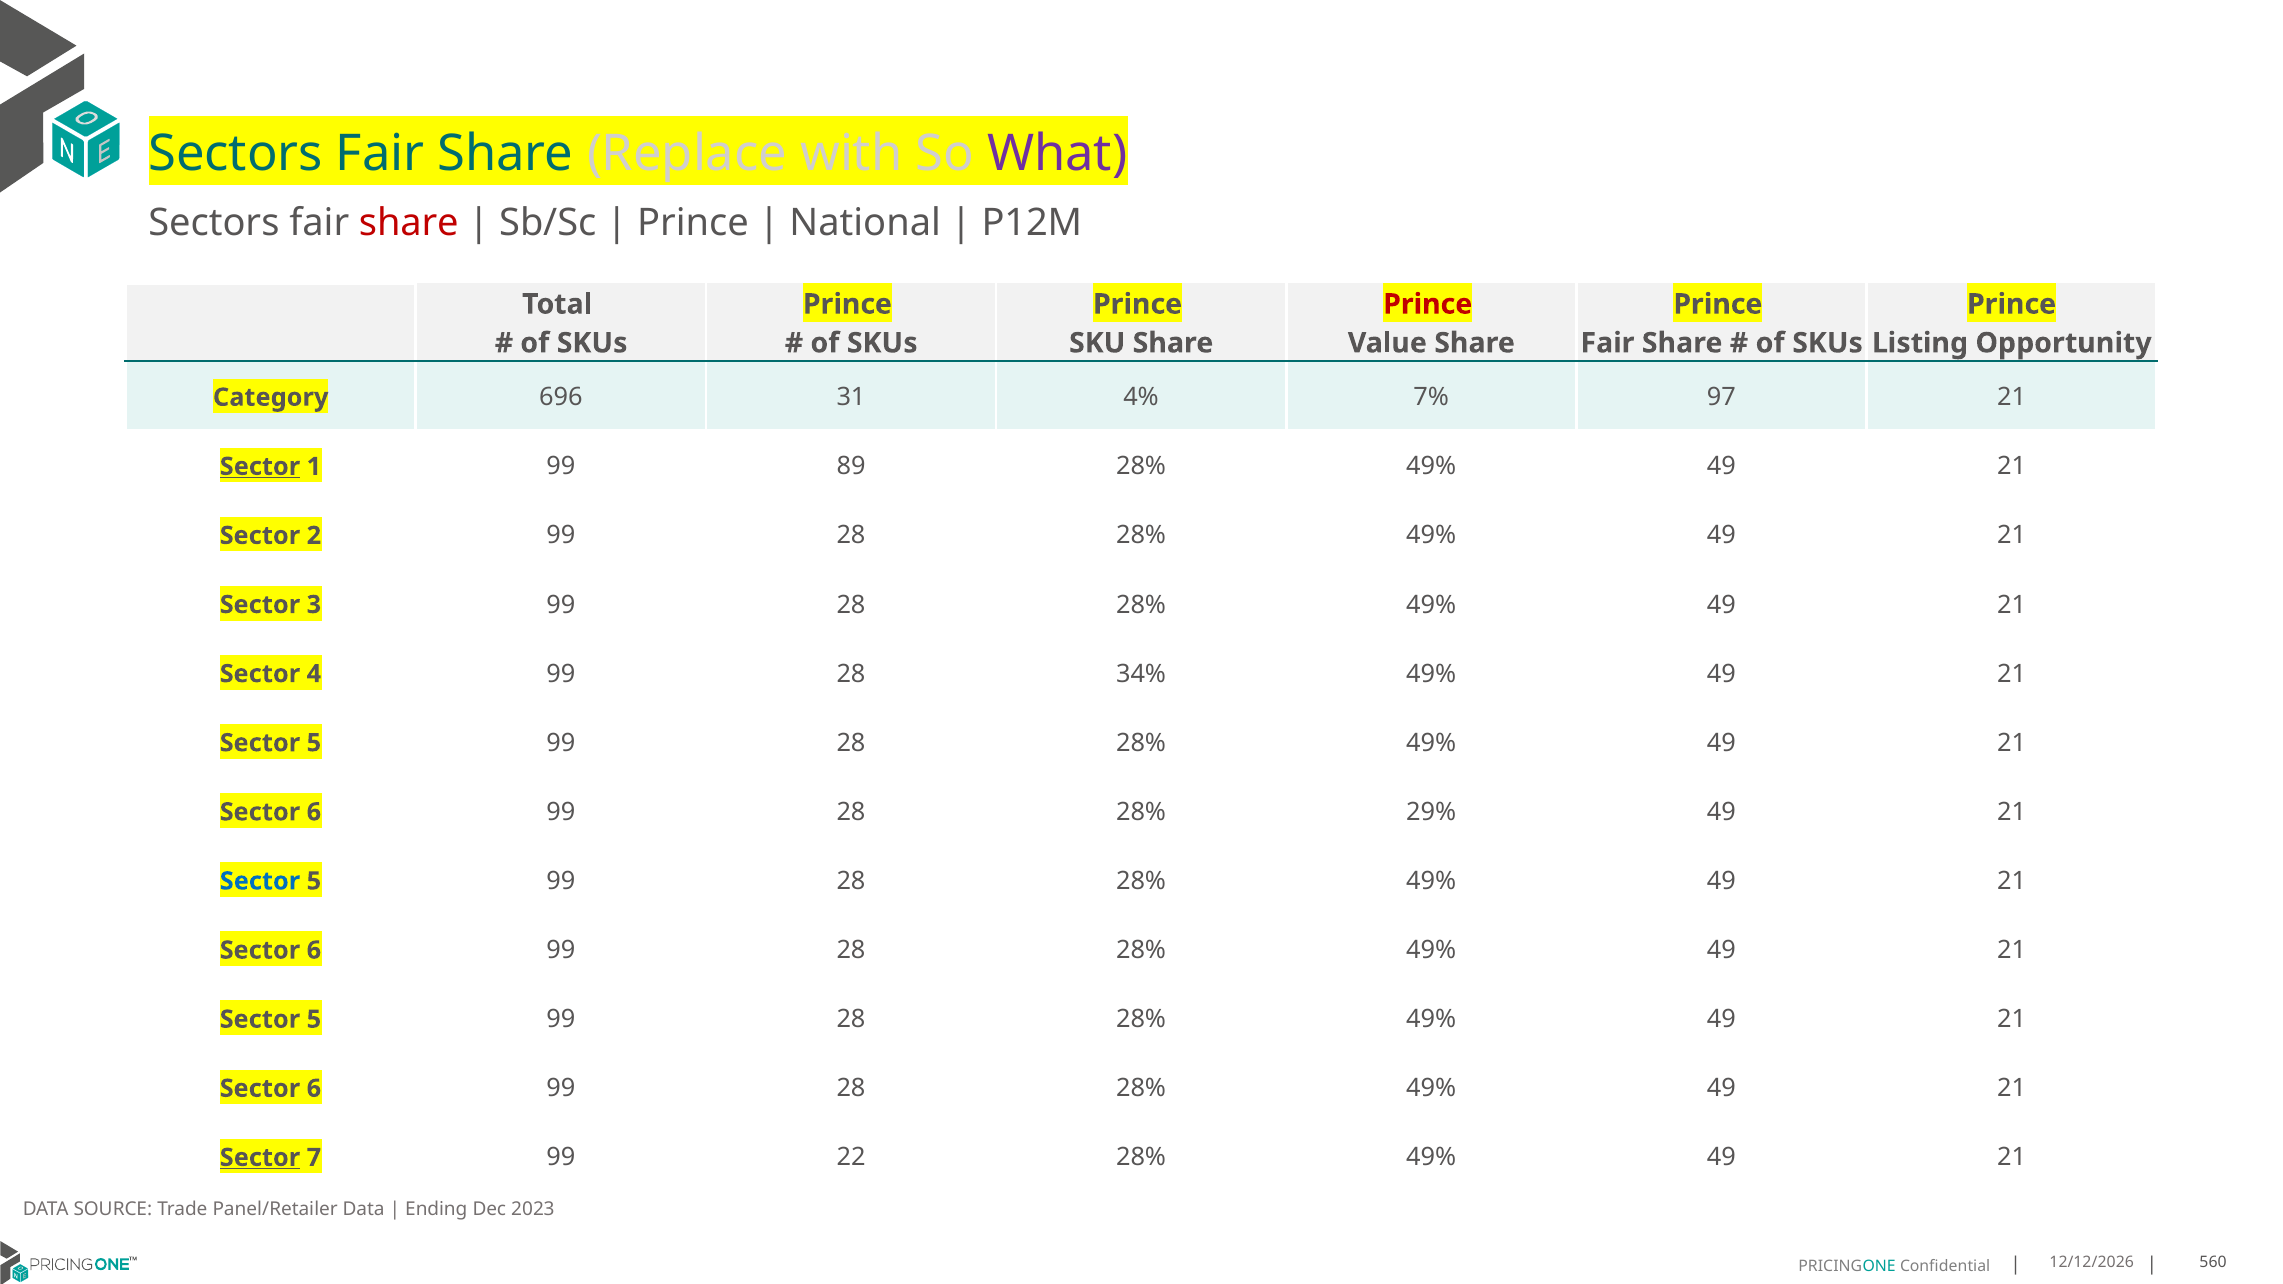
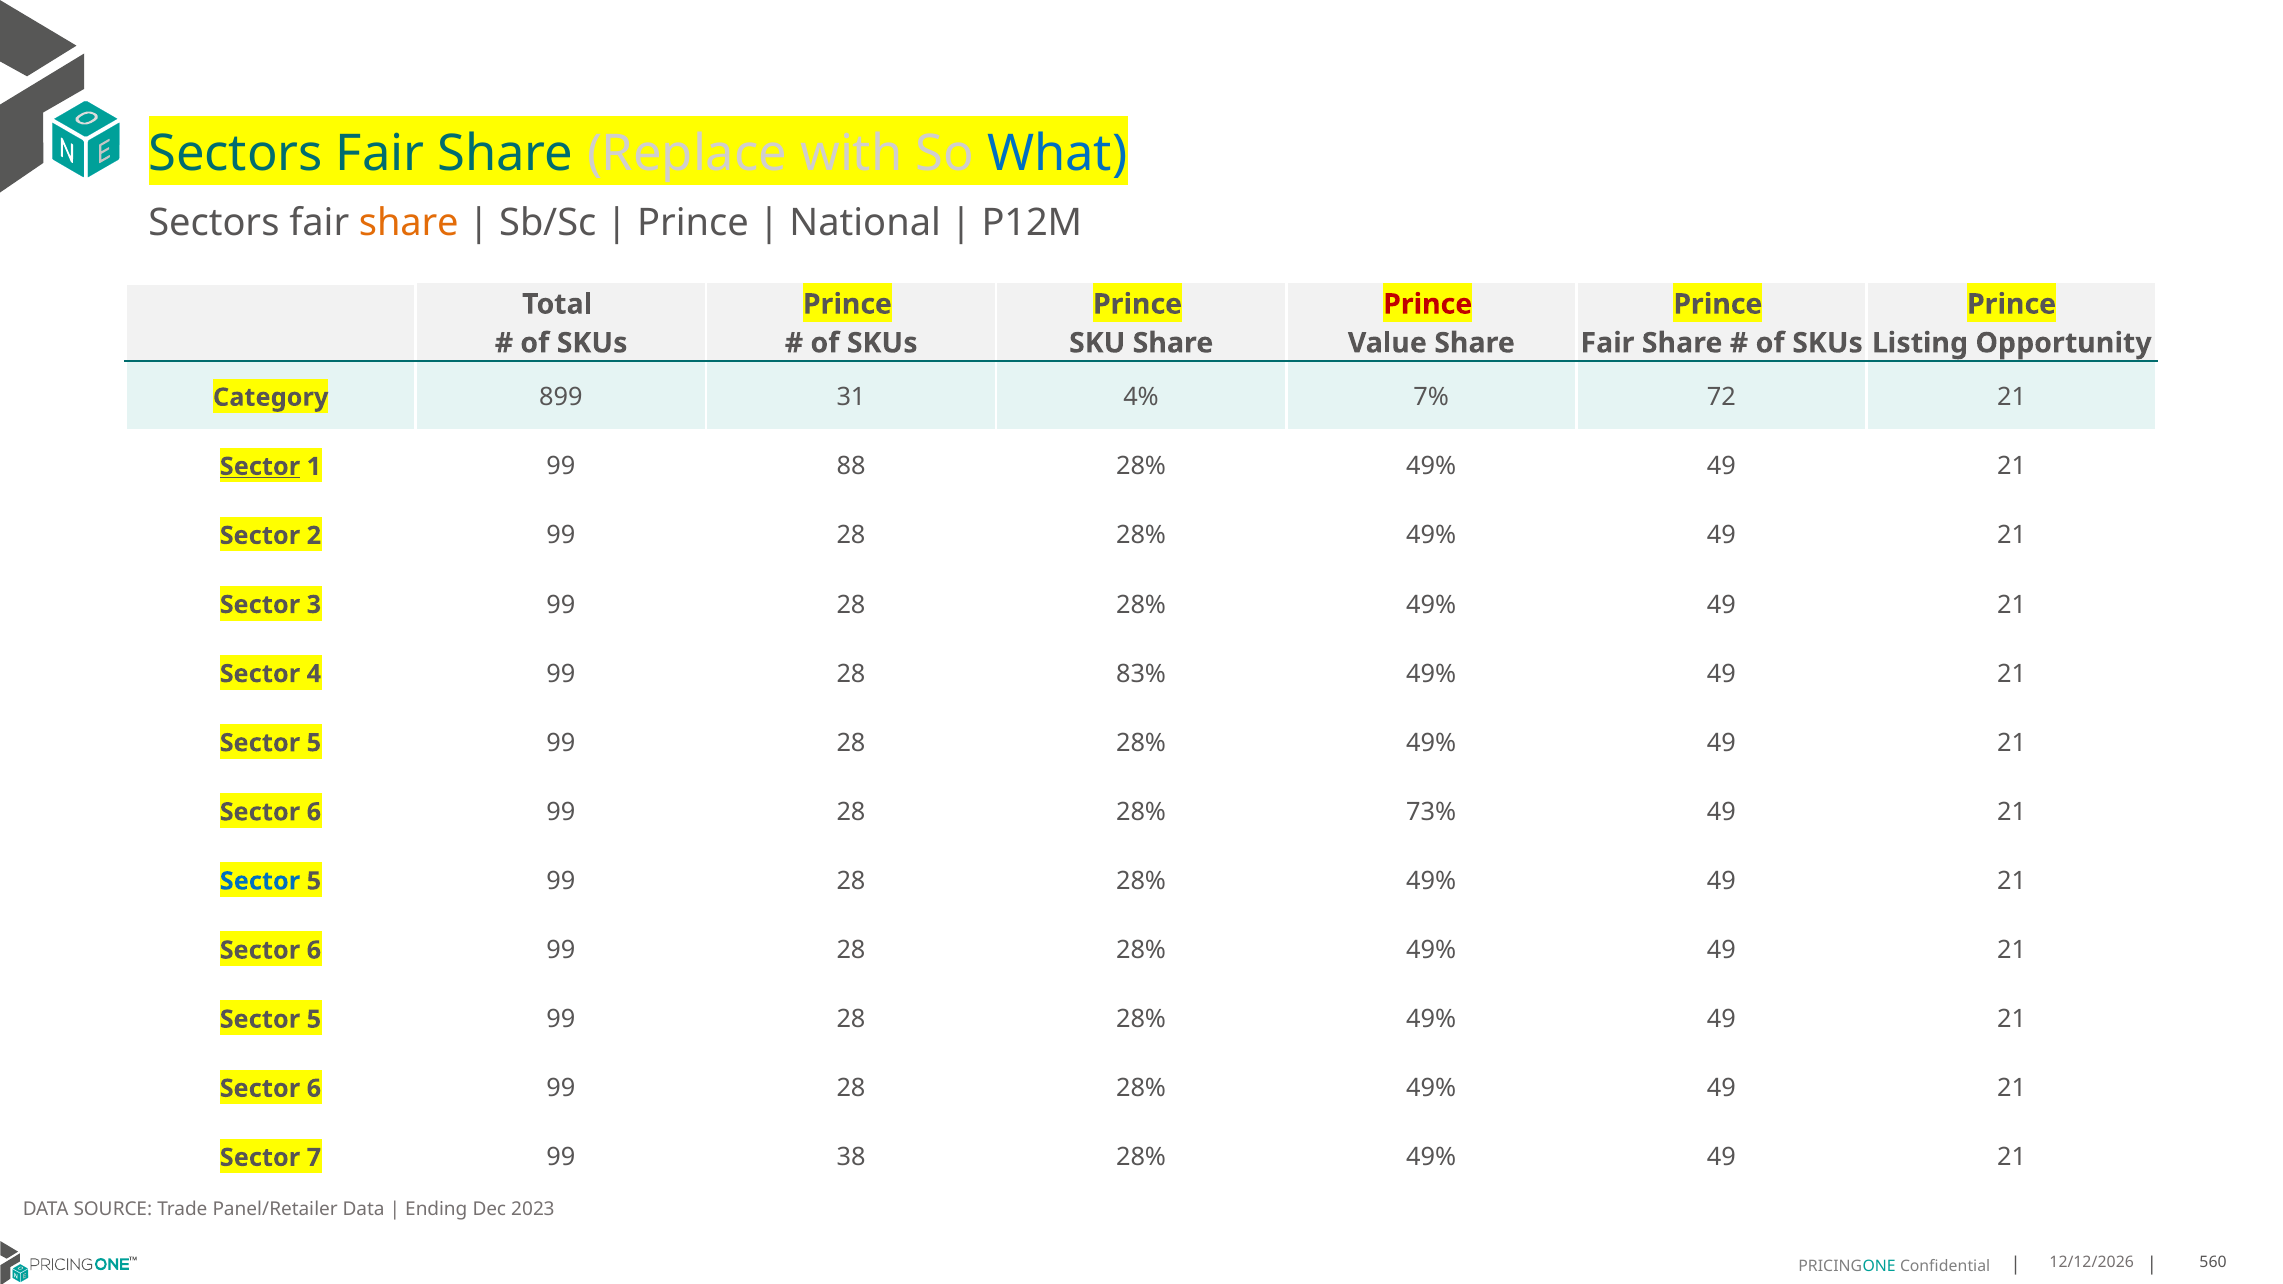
What colour: purple -> blue
share at (409, 223) colour: red -> orange
696: 696 -> 899
97: 97 -> 72
89: 89 -> 88
34%: 34% -> 83%
29%: 29% -> 73%
Sector at (260, 1158) underline: present -> none
22: 22 -> 38
